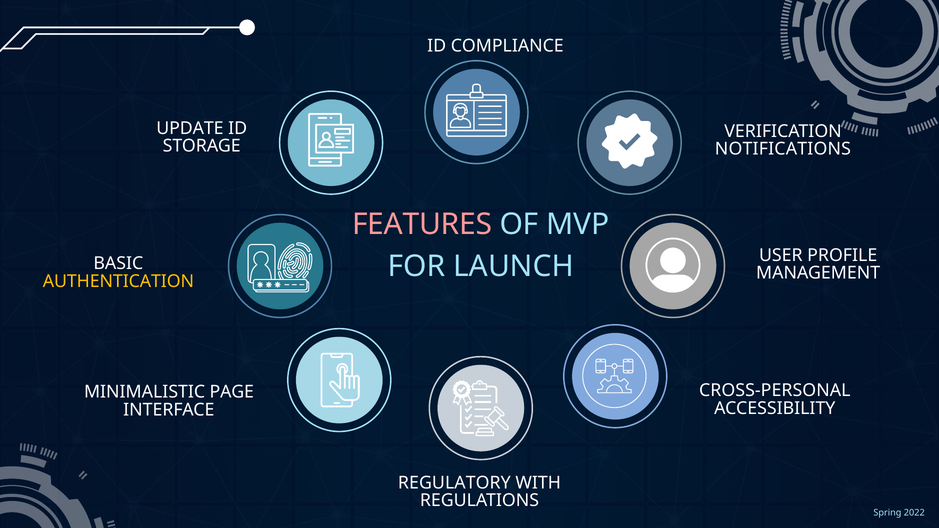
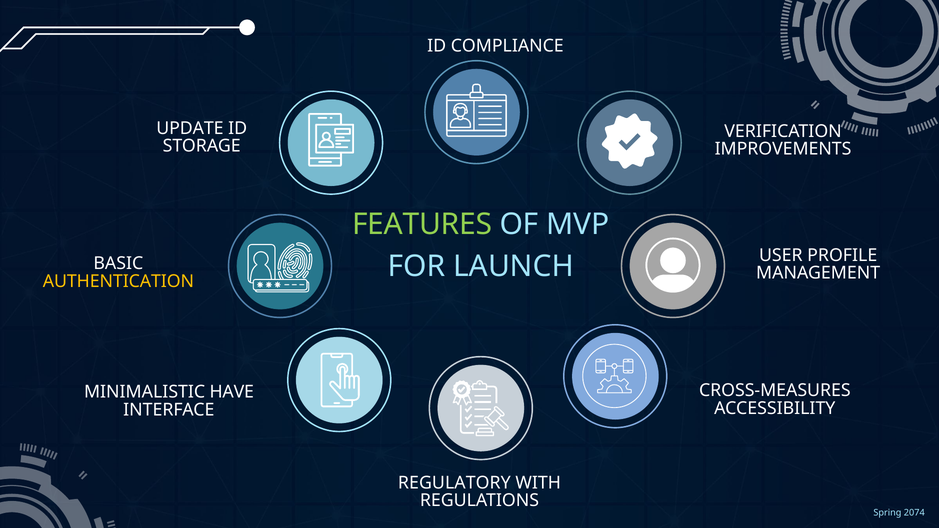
NOTIFICATIONS: NOTIFICATIONS -> IMPROVEMENTS
FEATURES colour: pink -> light green
CROSS-PERSONAL: CROSS-PERSONAL -> CROSS-MEASURES
PAGE: PAGE -> HAVE
2022: 2022 -> 2074
